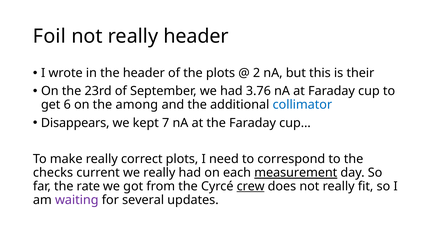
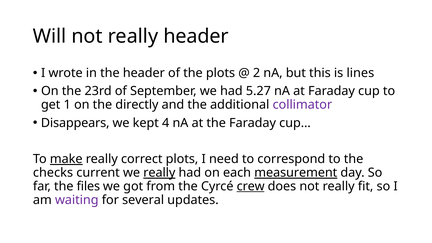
Foil: Foil -> Will
their: their -> lines
3.76: 3.76 -> 5.27
6: 6 -> 1
among: among -> directly
collimator colour: blue -> purple
7: 7 -> 4
make underline: none -> present
really at (159, 173) underline: none -> present
rate: rate -> files
